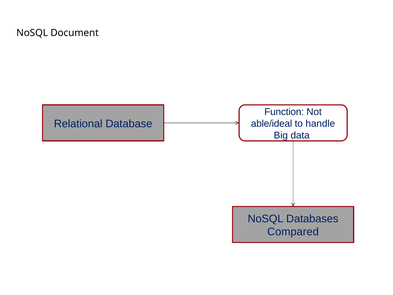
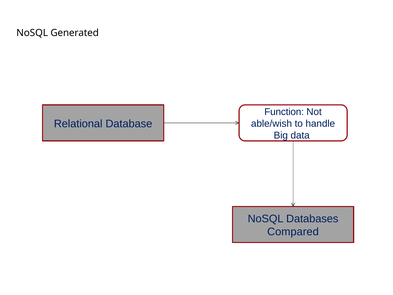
Document: Document -> Generated
able/ideal: able/ideal -> able/wish
